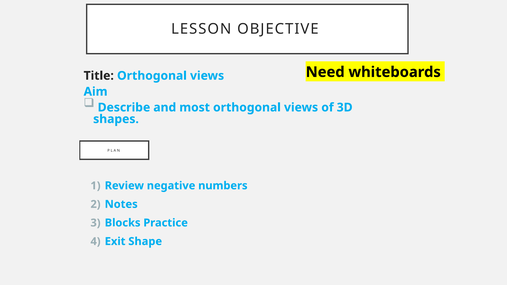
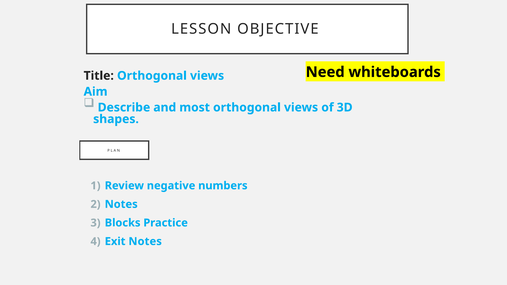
Exit Shape: Shape -> Notes
